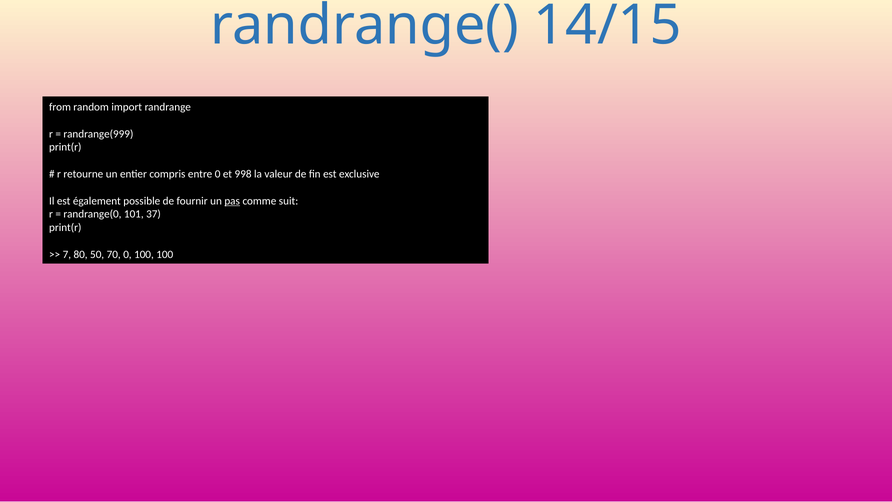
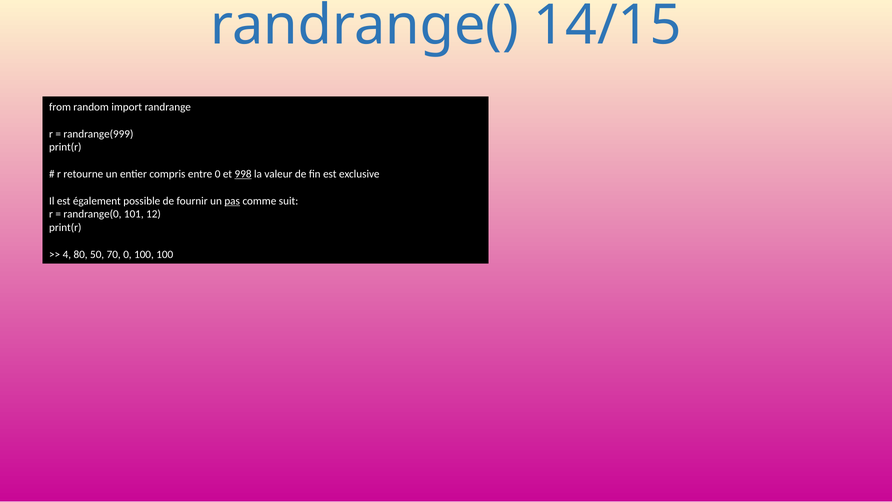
998 underline: none -> present
37: 37 -> 12
7: 7 -> 4
